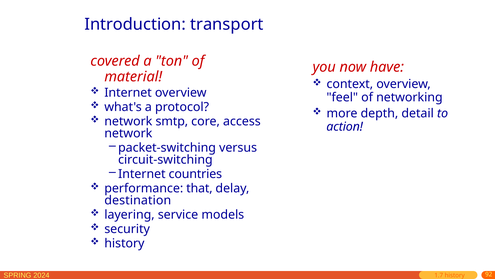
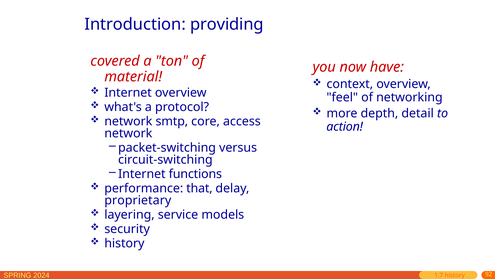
transport: transport -> providing
countries: countries -> functions
destination: destination -> proprietary
